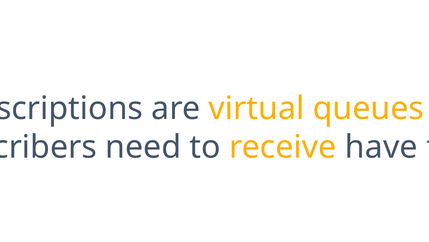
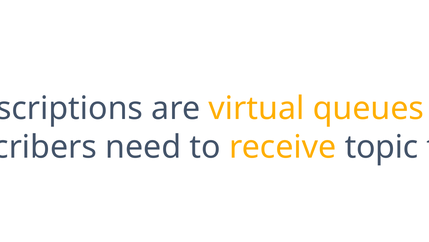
have: have -> topic
